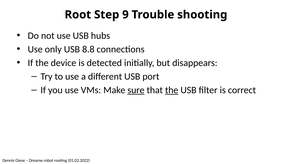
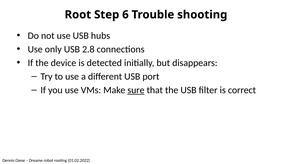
9: 9 -> 6
8.8: 8.8 -> 2.8
the at (172, 90) underline: present -> none
